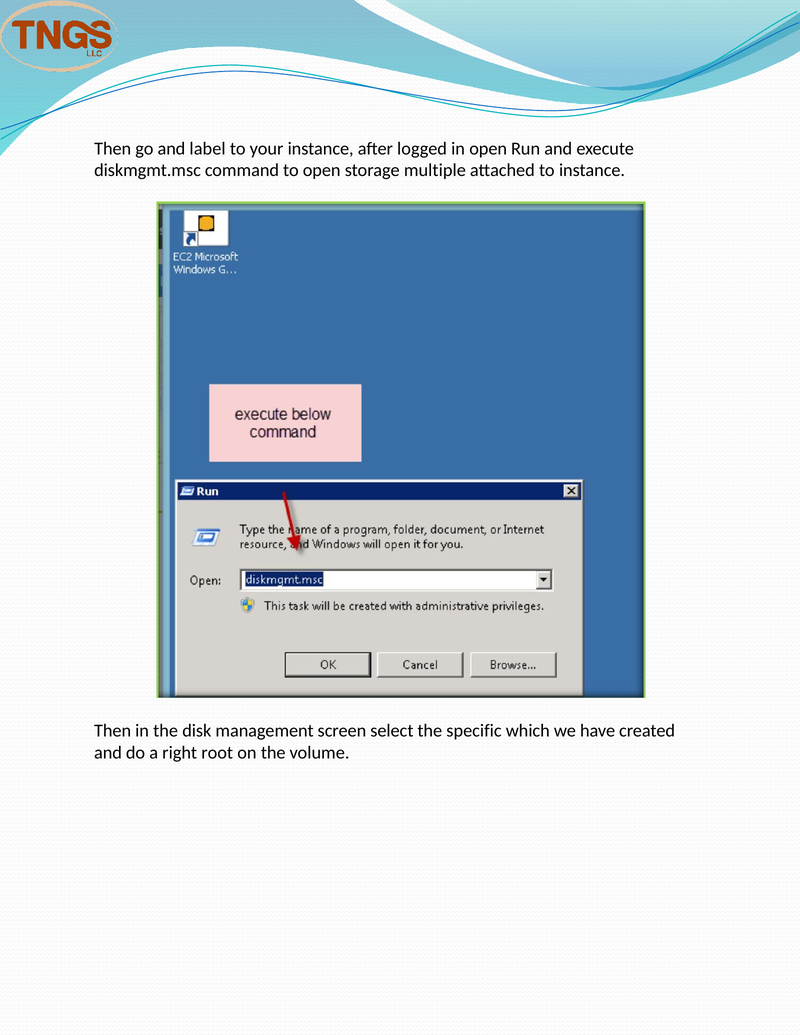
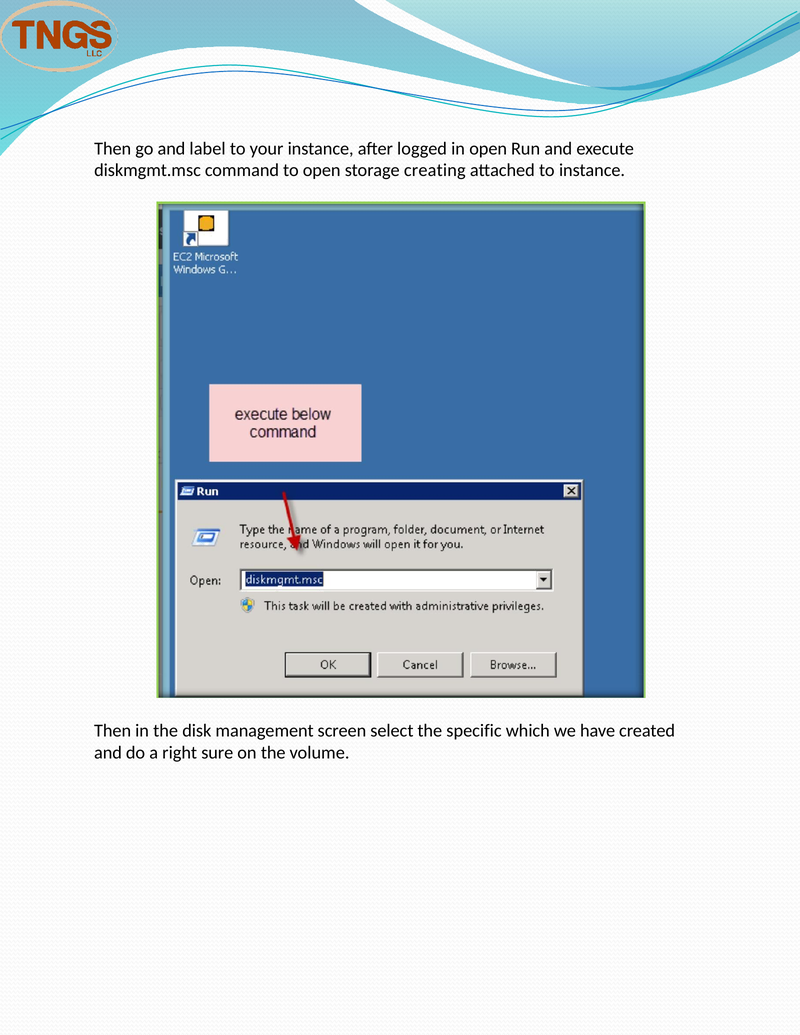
multiple: multiple -> creating
root: root -> sure
